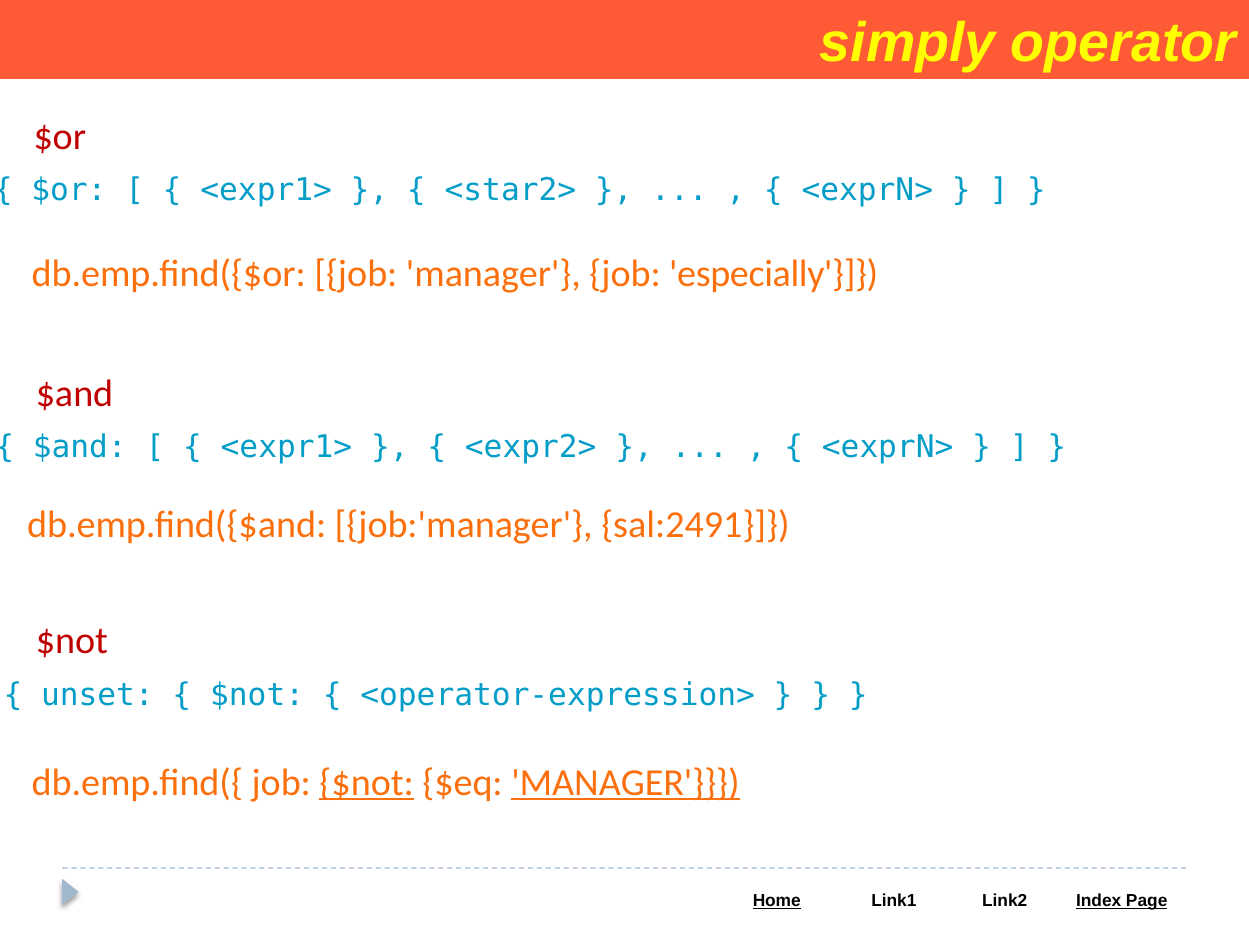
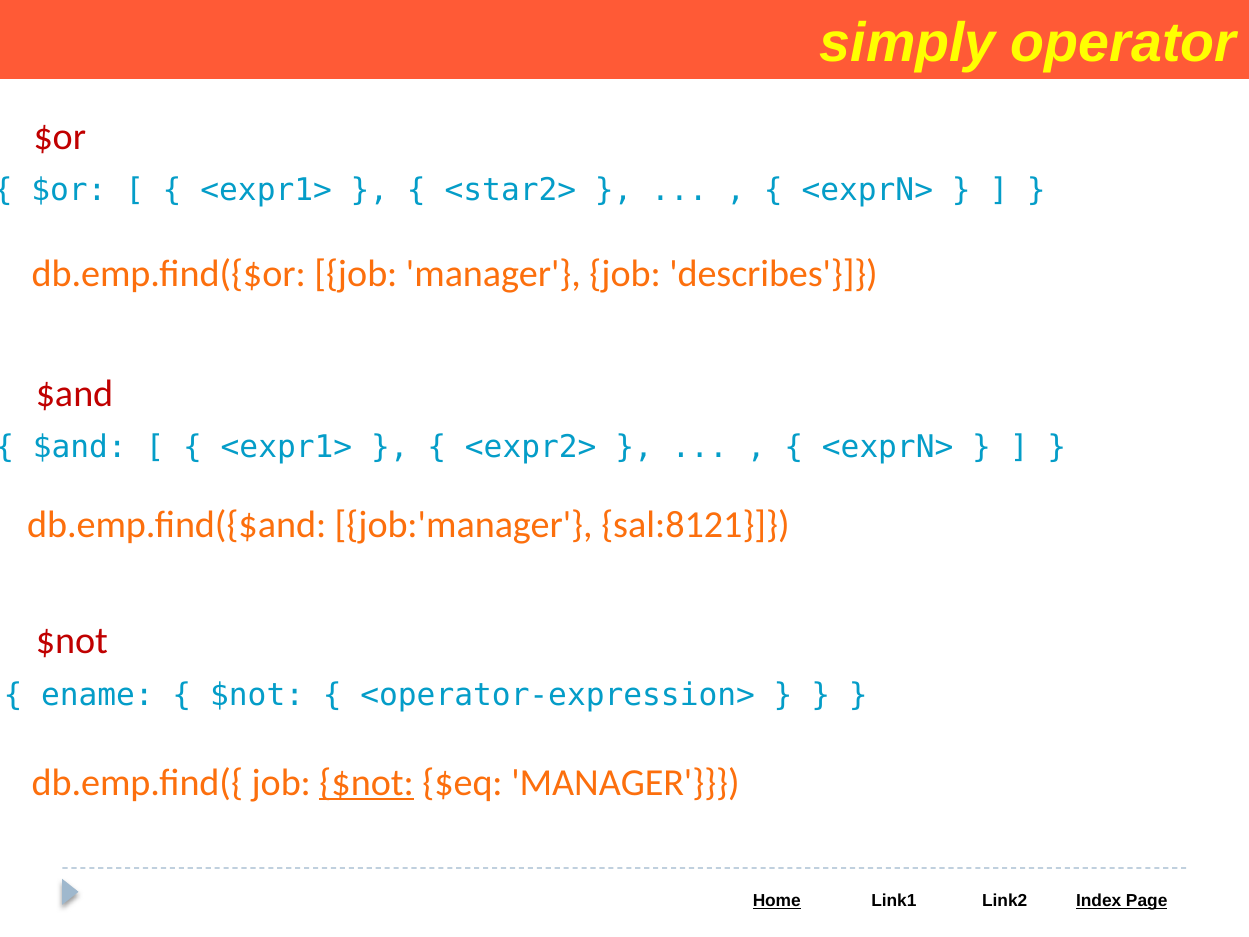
especially: especially -> describes
sal:2491: sal:2491 -> sal:8121
unset: unset -> ename
MANAGER at (626, 783) underline: present -> none
